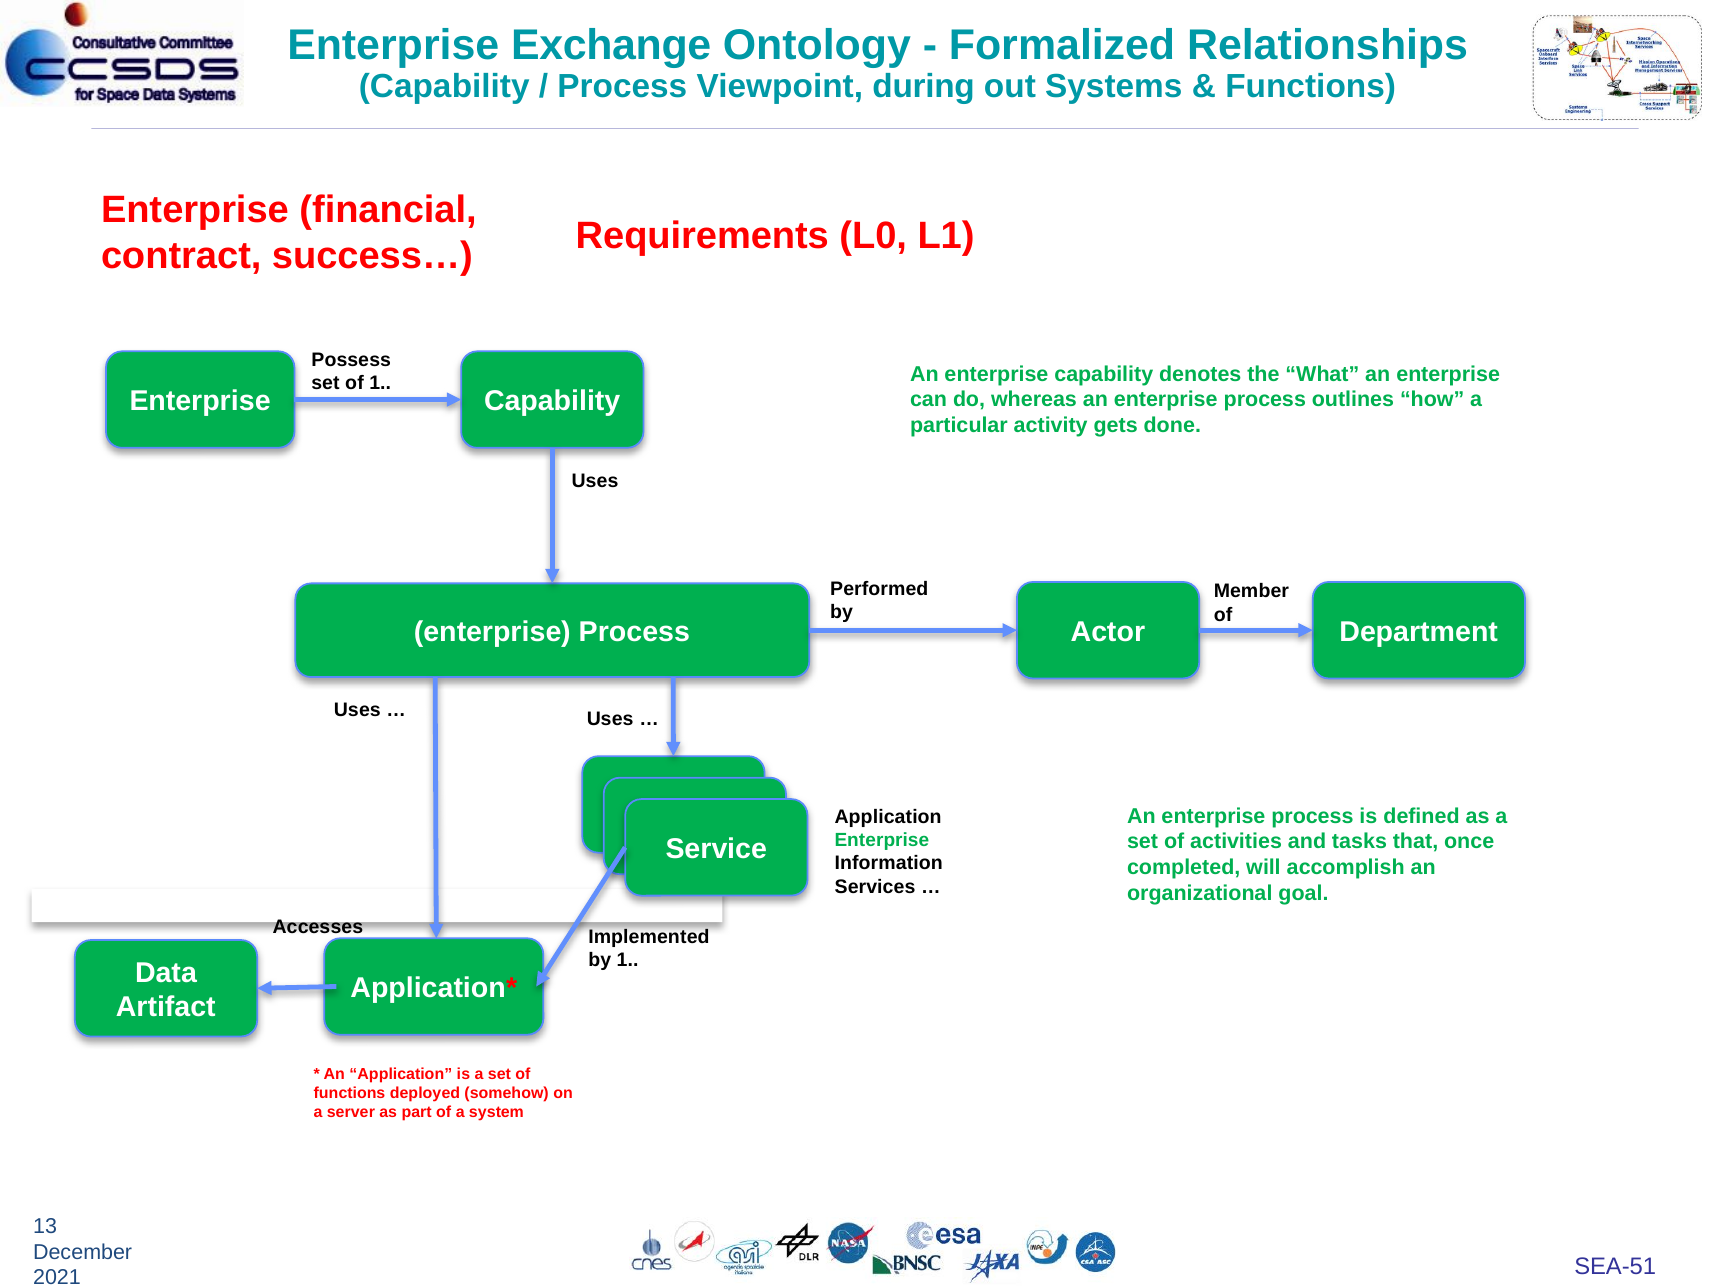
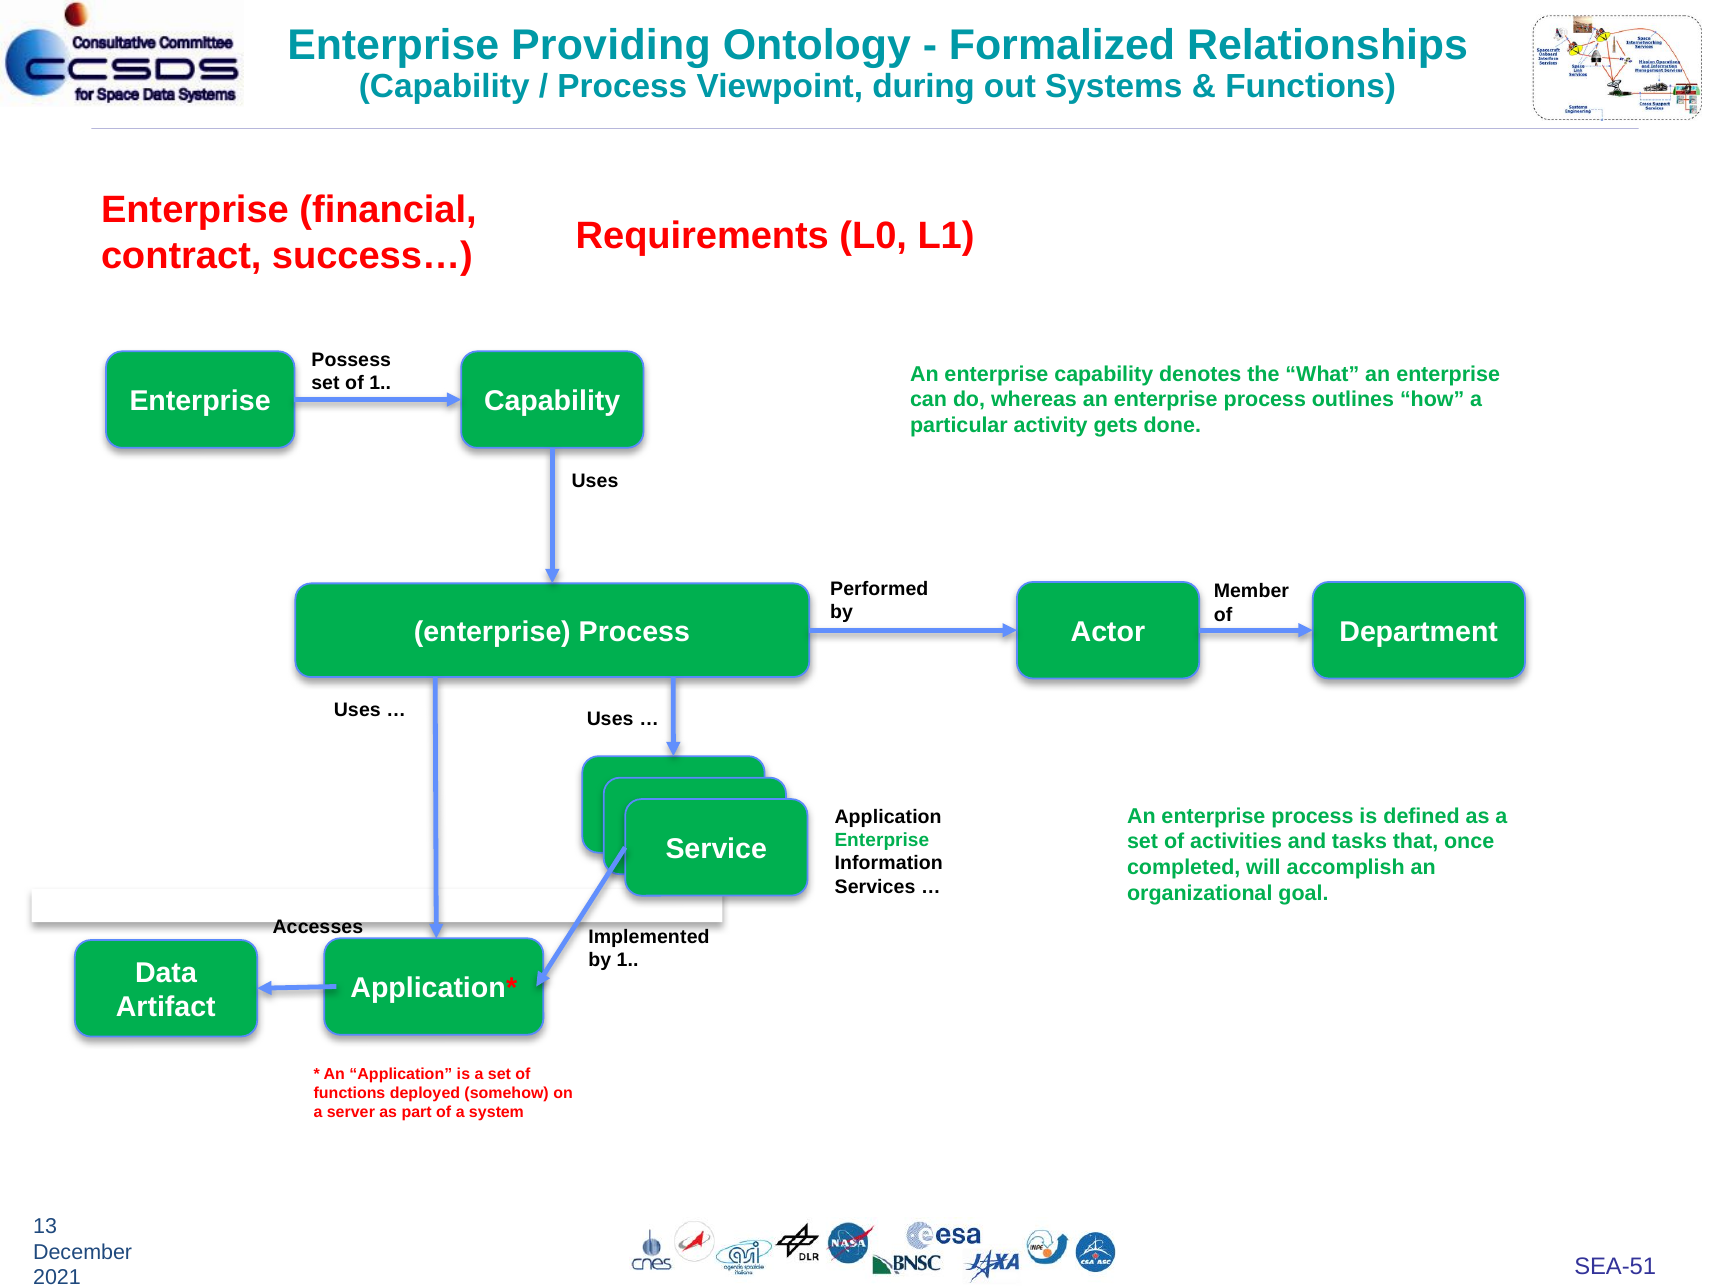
Exchange: Exchange -> Providing
